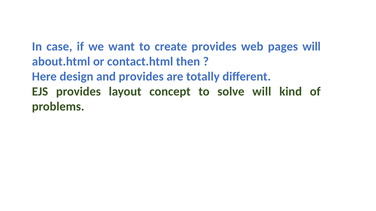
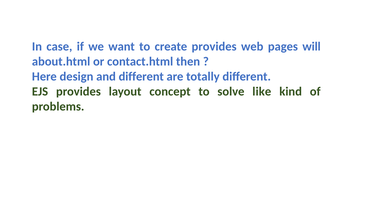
and provides: provides -> different
solve will: will -> like
